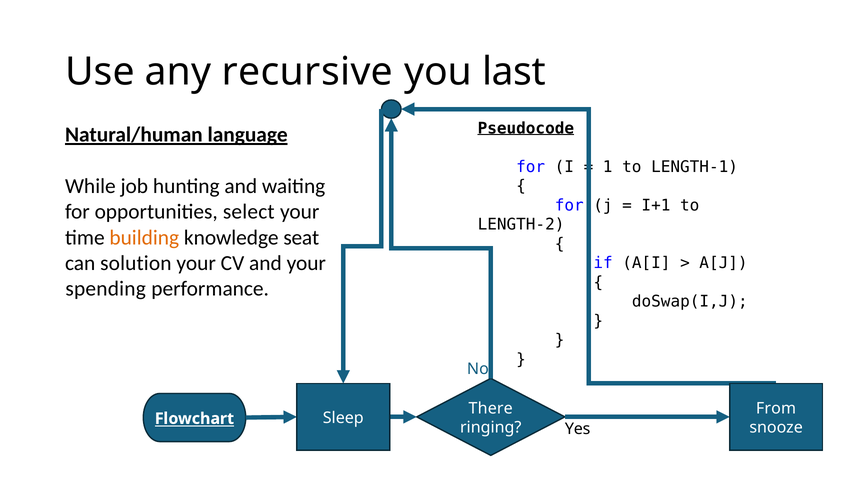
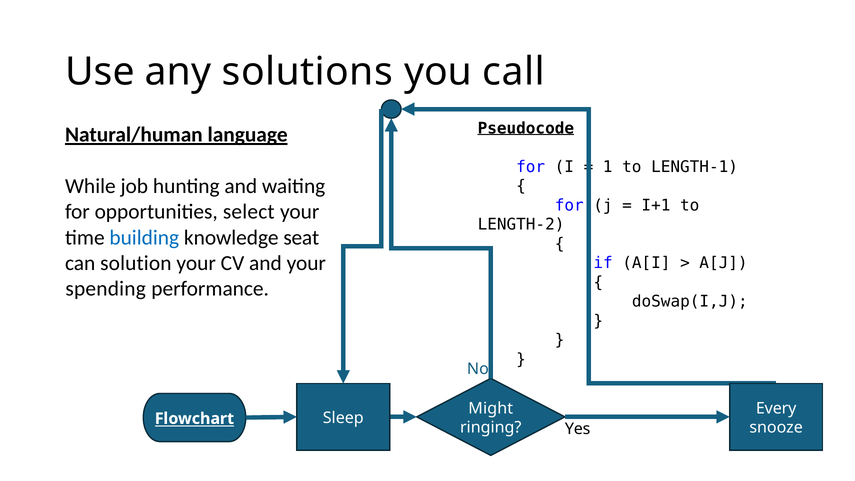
recursive: recursive -> solutions
last: last -> call
building colour: orange -> blue
There: There -> Might
From: From -> Every
